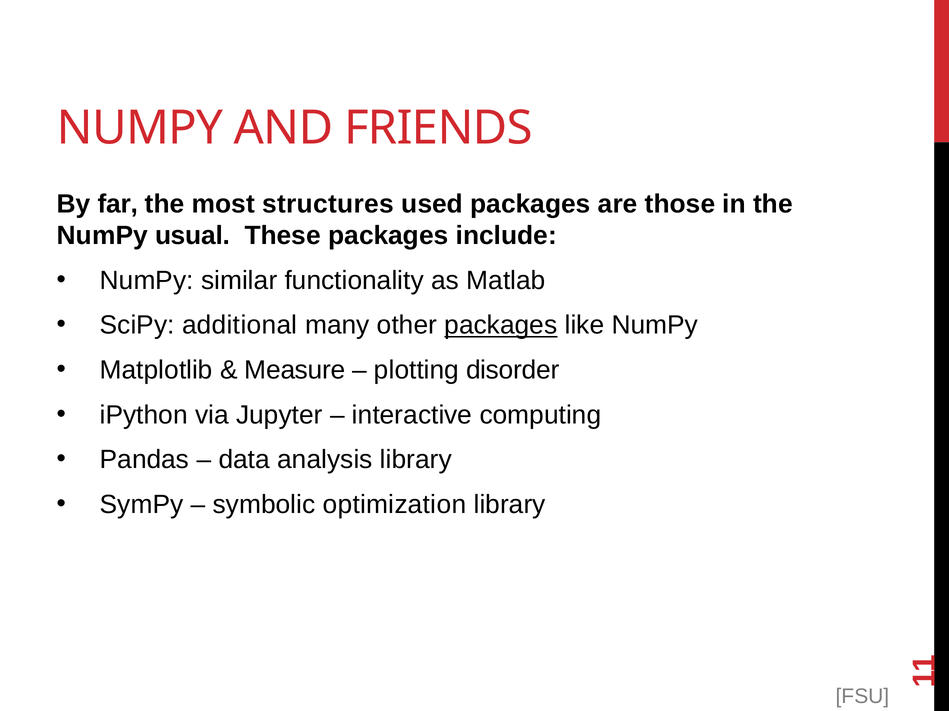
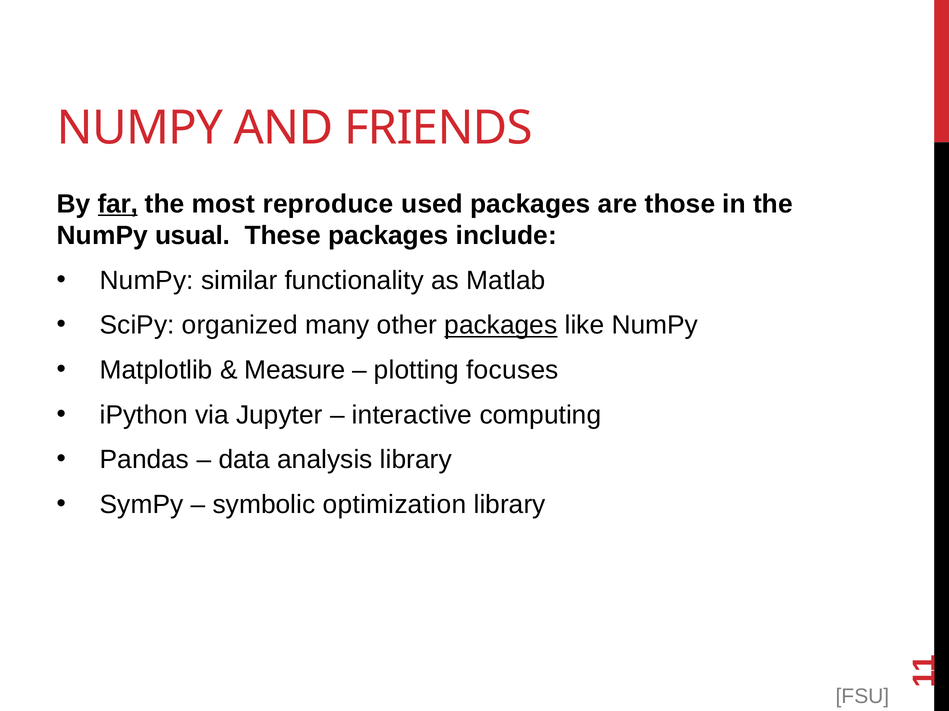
far underline: none -> present
structures: structures -> reproduce
additional: additional -> organized
disorder: disorder -> focuses
